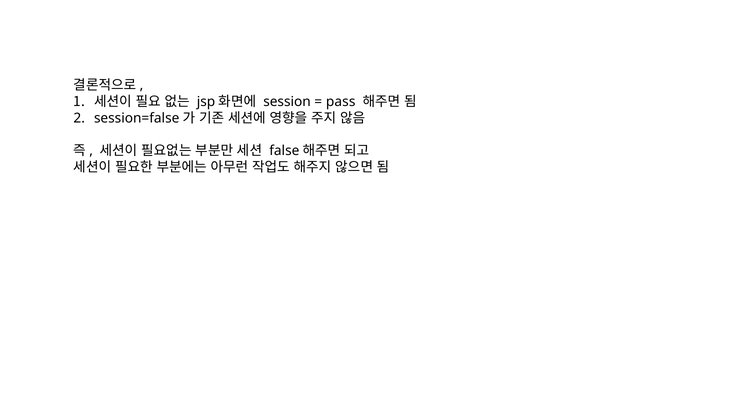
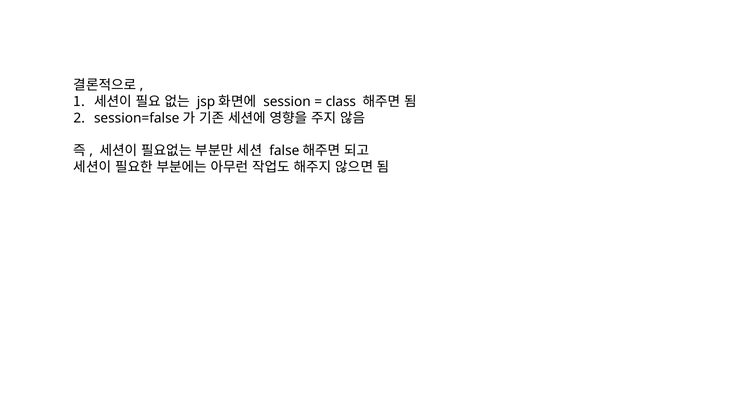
pass: pass -> class
